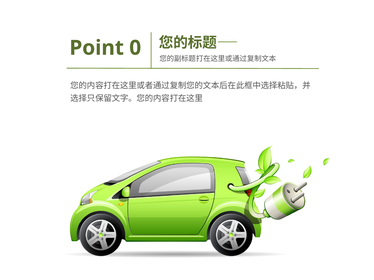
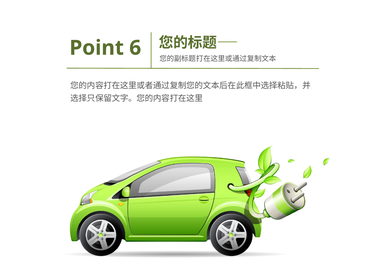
0: 0 -> 6
